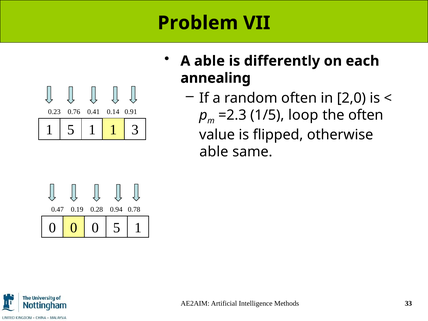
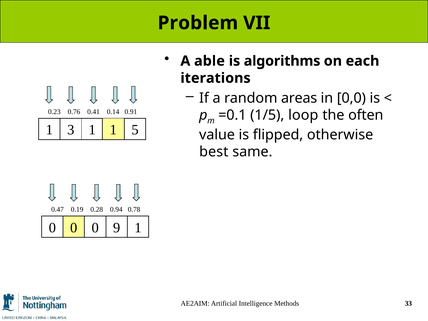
differently: differently -> algorithms
annealing: annealing -> iterations
random often: often -> areas
2,0: 2,0 -> 0,0
=2.3: =2.3 -> =0.1
1 5: 5 -> 3
3: 3 -> 5
able at (214, 152): able -> best
0 5: 5 -> 9
